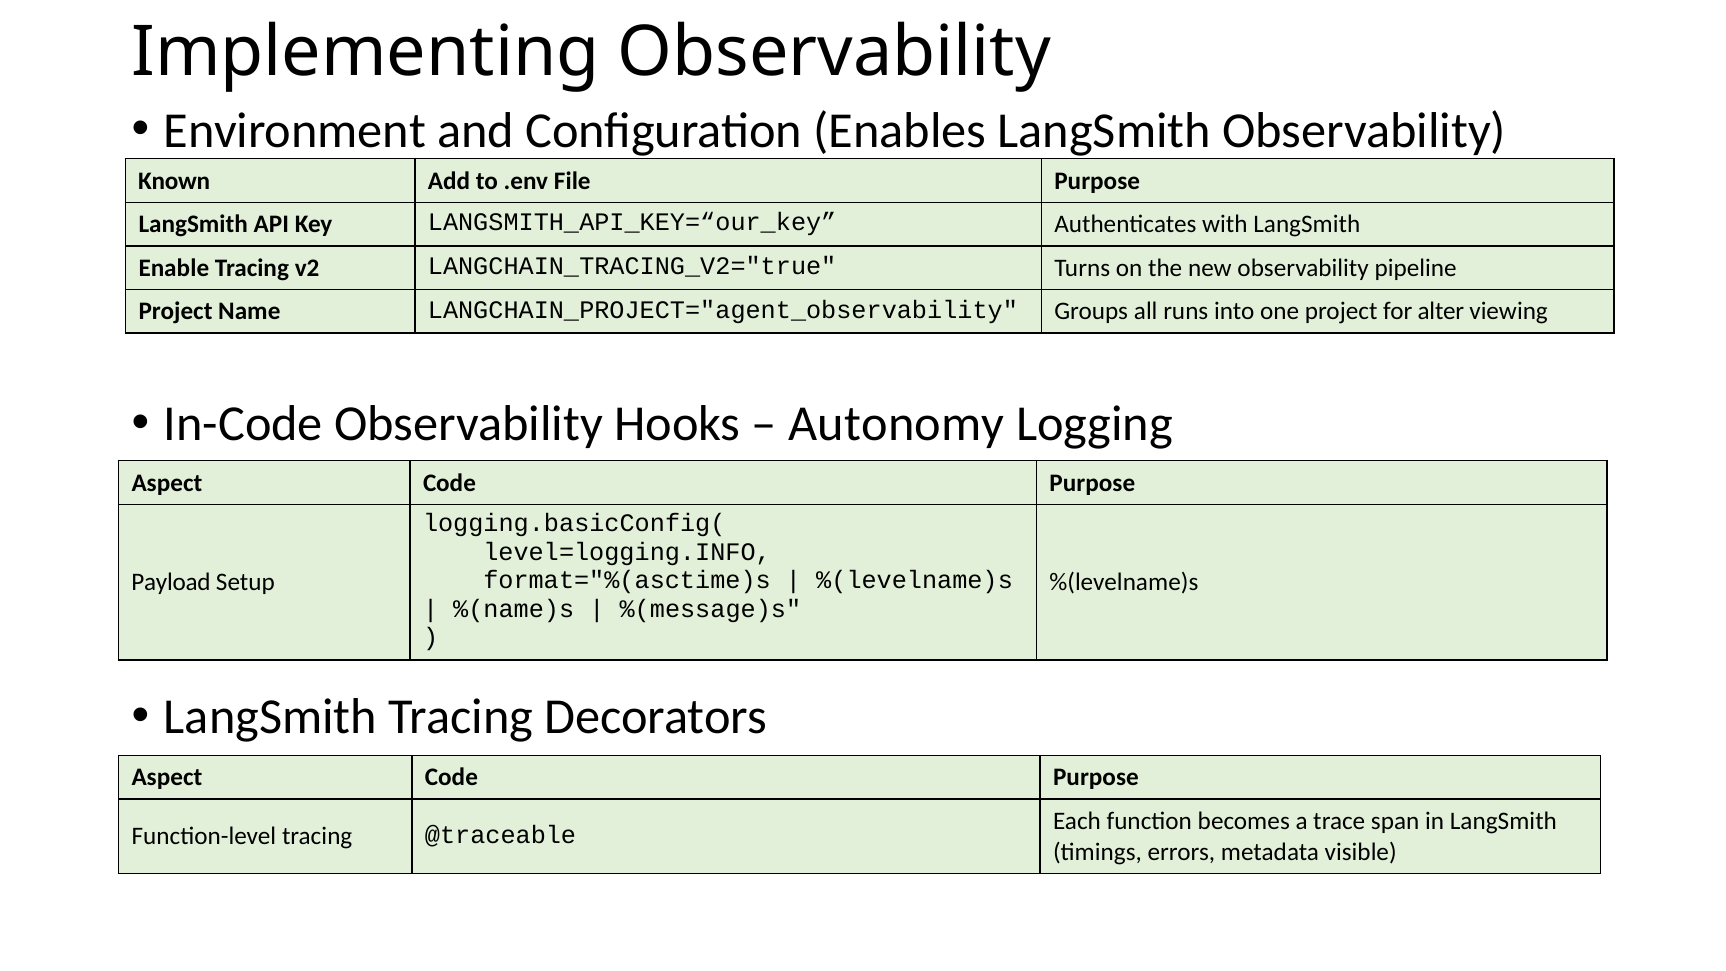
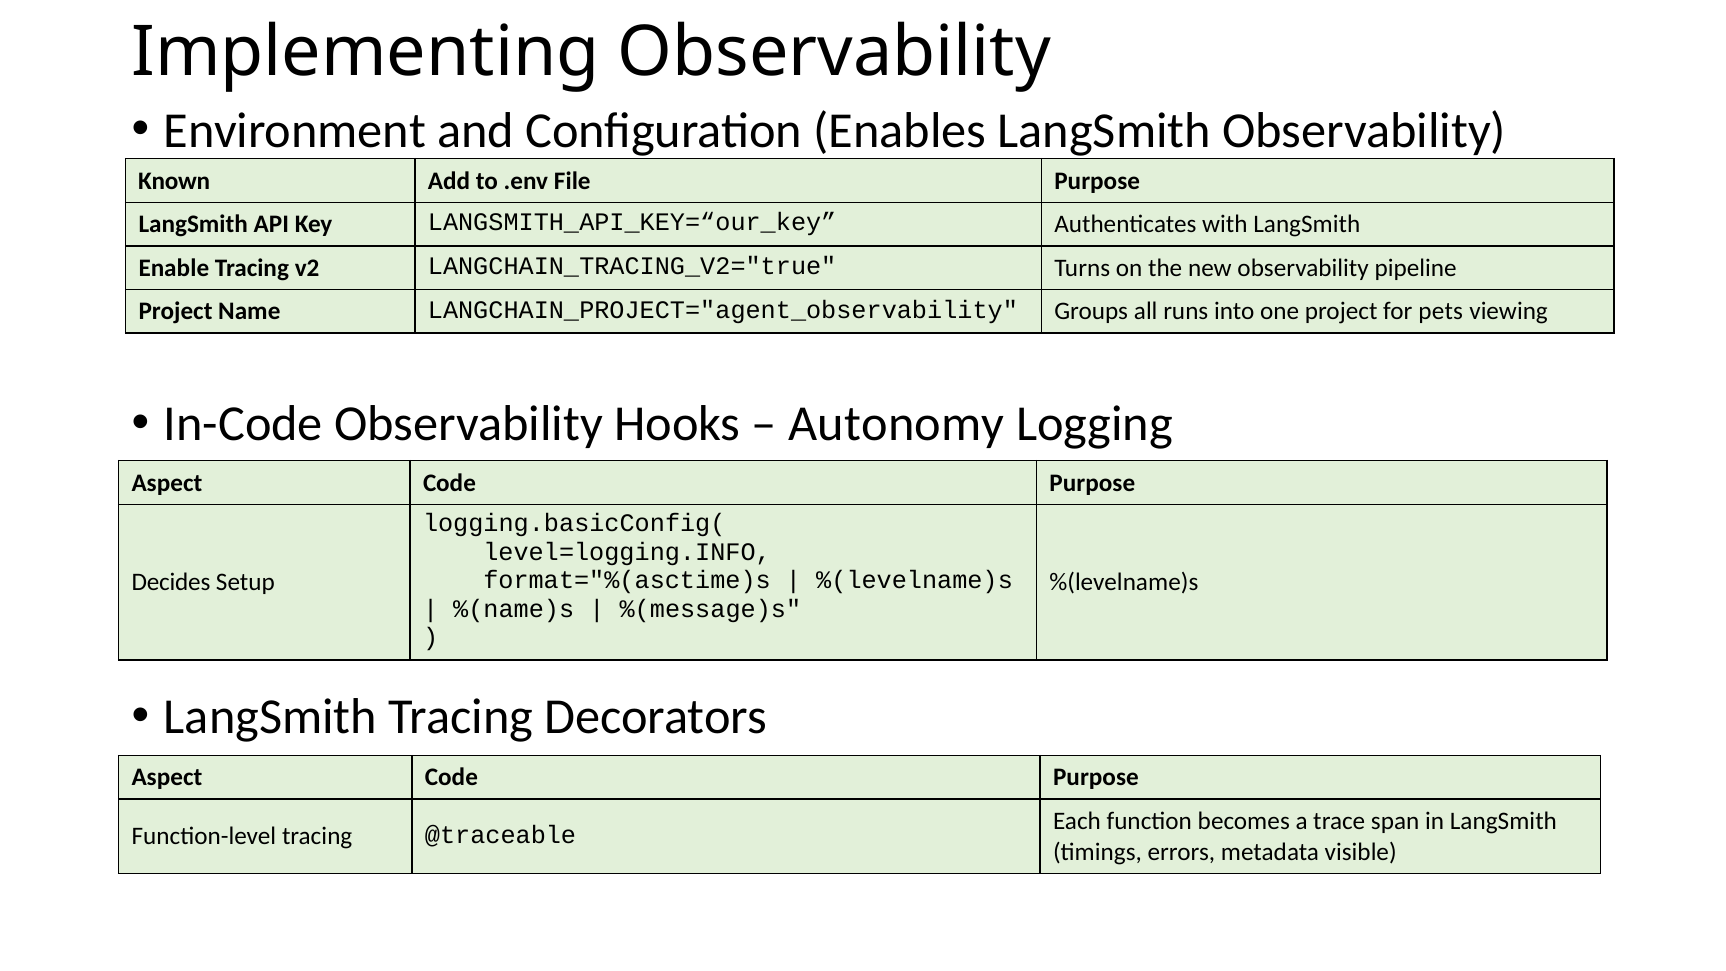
alter: alter -> pets
Payload: Payload -> Decides
